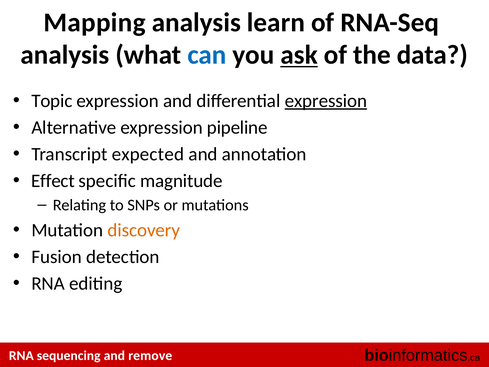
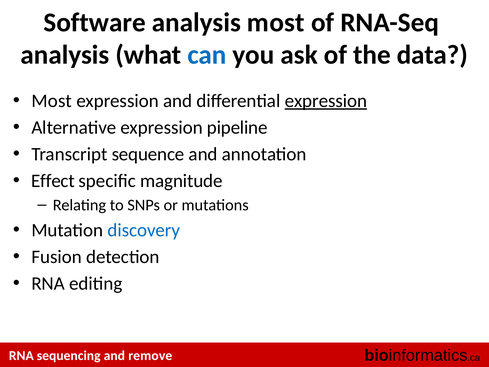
Mapping: Mapping -> Software
analysis learn: learn -> most
ask underline: present -> none
Topic at (52, 101): Topic -> Most
expected: expected -> sequence
discovery colour: orange -> blue
